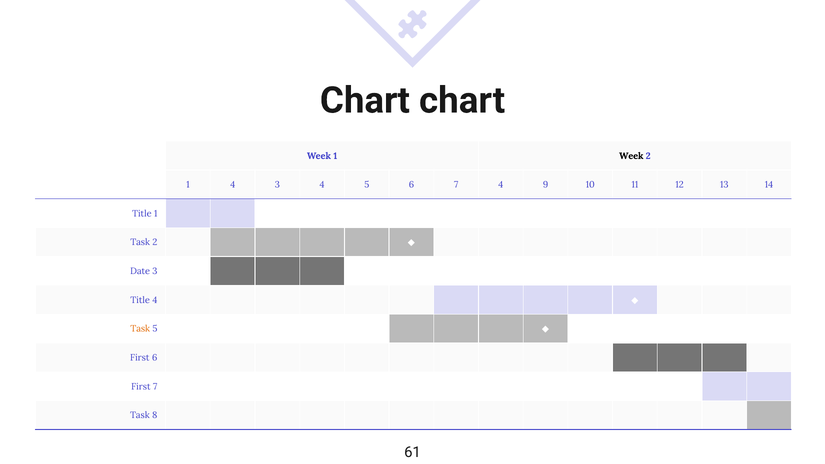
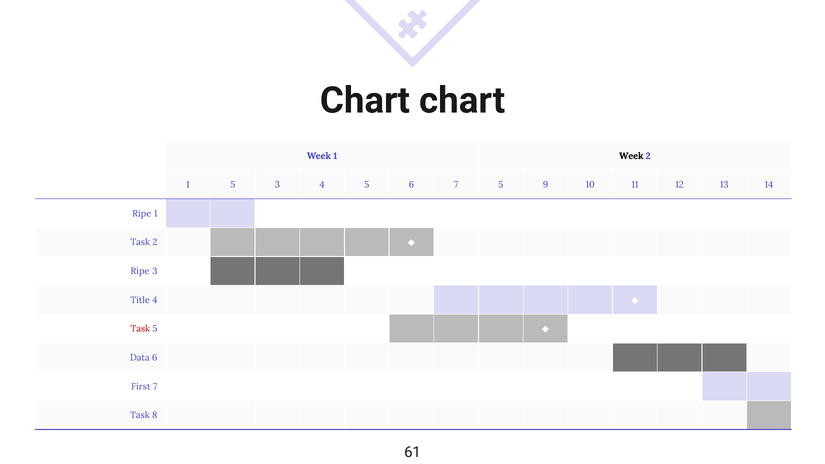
1 4: 4 -> 5
7 4: 4 -> 5
Title at (142, 214): Title -> Ripe
Date at (140, 271): Date -> Ripe
Task at (140, 329) colour: orange -> red
First at (140, 358): First -> Data
